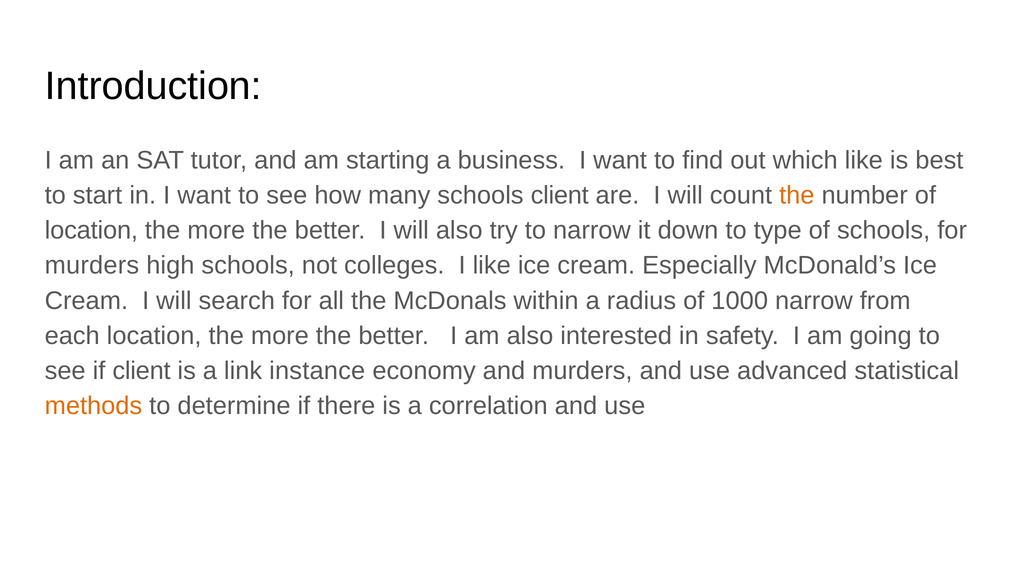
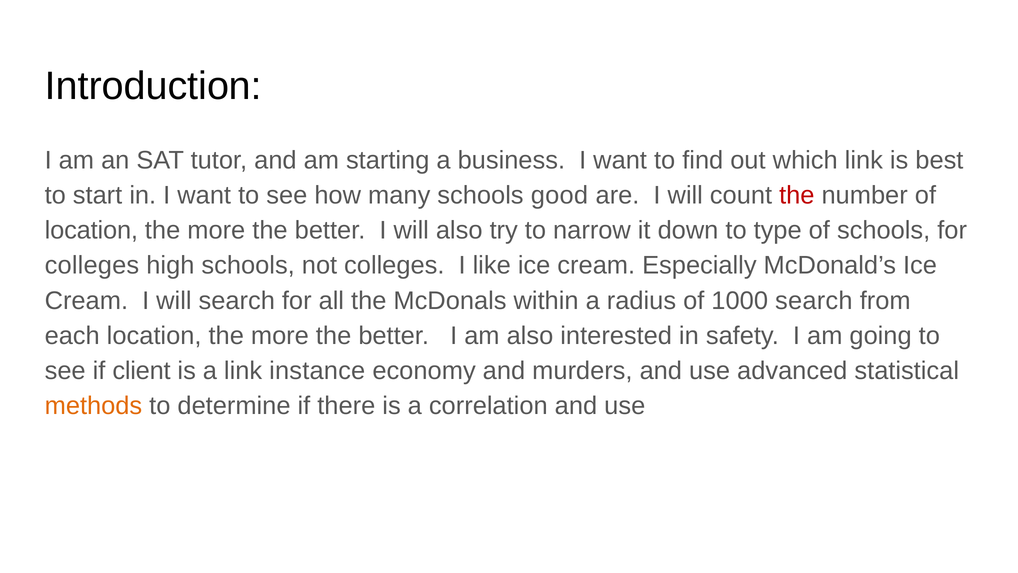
which like: like -> link
schools client: client -> good
the at (797, 195) colour: orange -> red
murders at (92, 265): murders -> colleges
1000 narrow: narrow -> search
